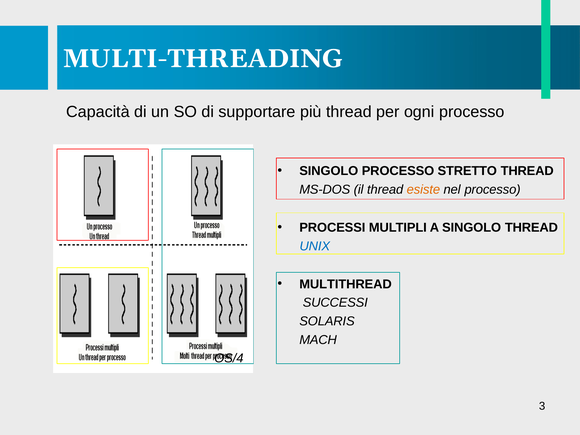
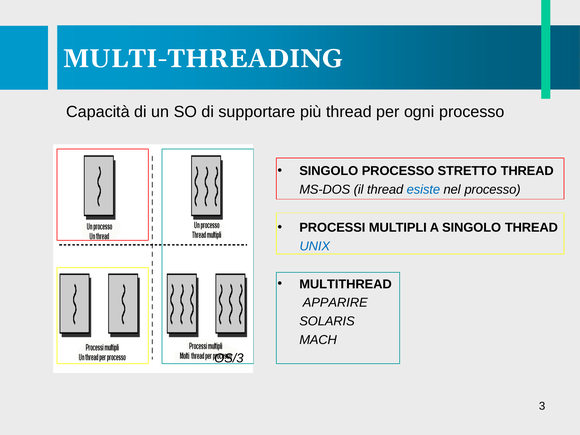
esiste colour: orange -> blue
SUCCESSI: SUCCESSI -> APPARIRE
OS/4: OS/4 -> OS/3
